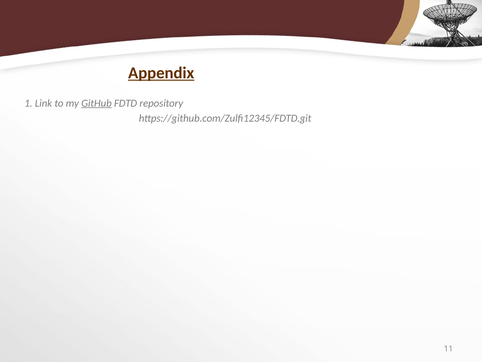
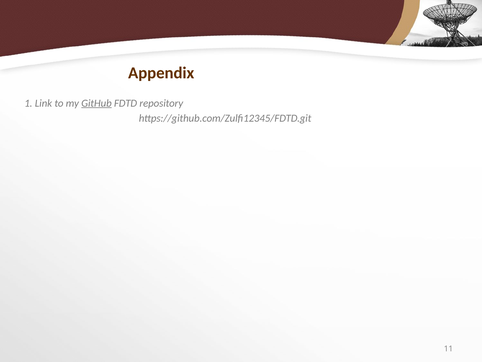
Appendix underline: present -> none
